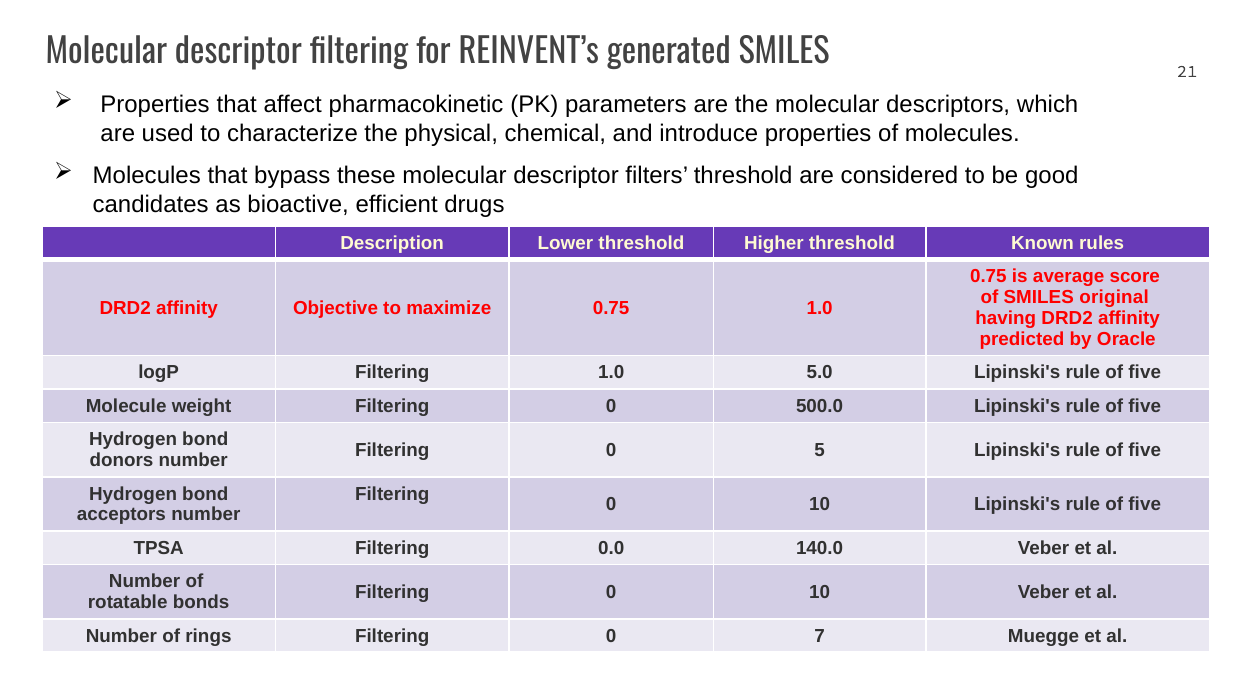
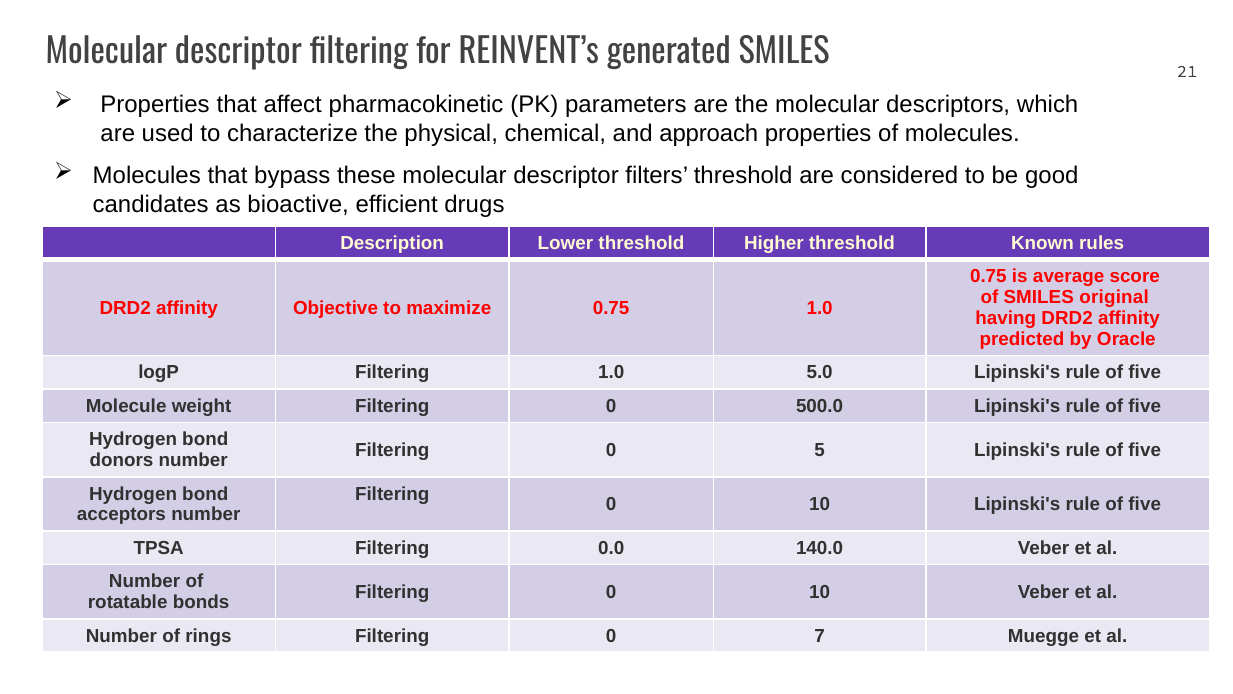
introduce: introduce -> approach
